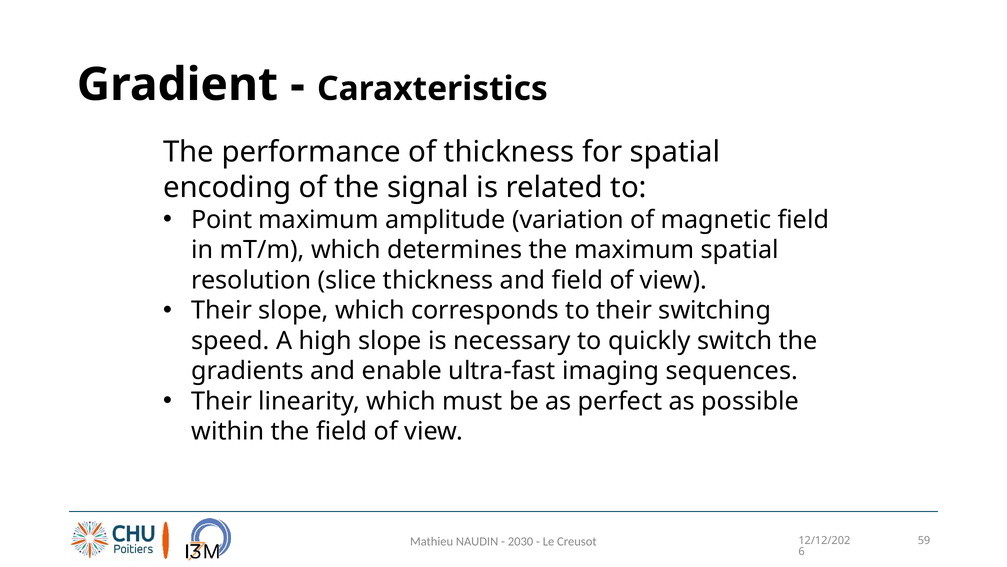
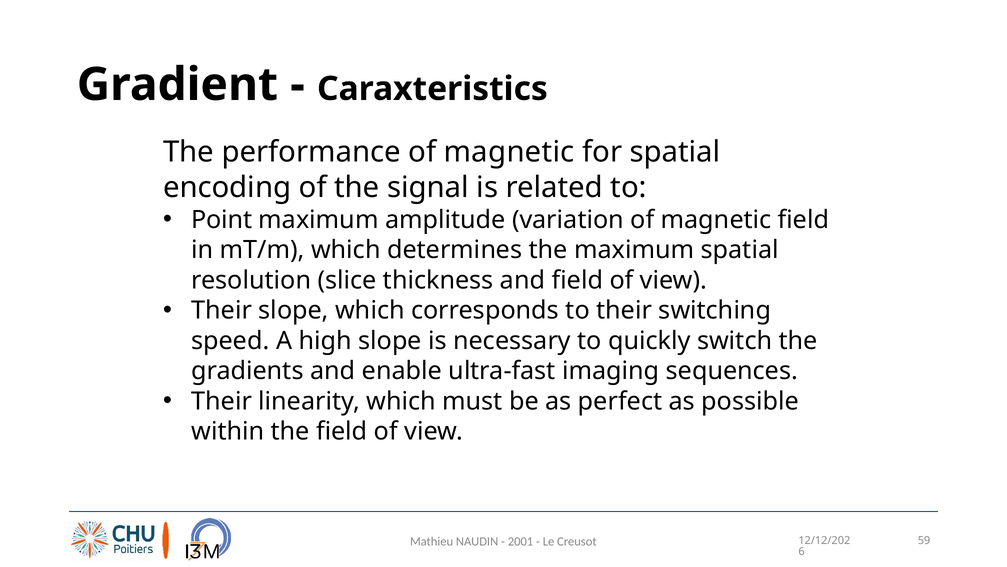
performance of thickness: thickness -> magnetic
2030: 2030 -> 2001
